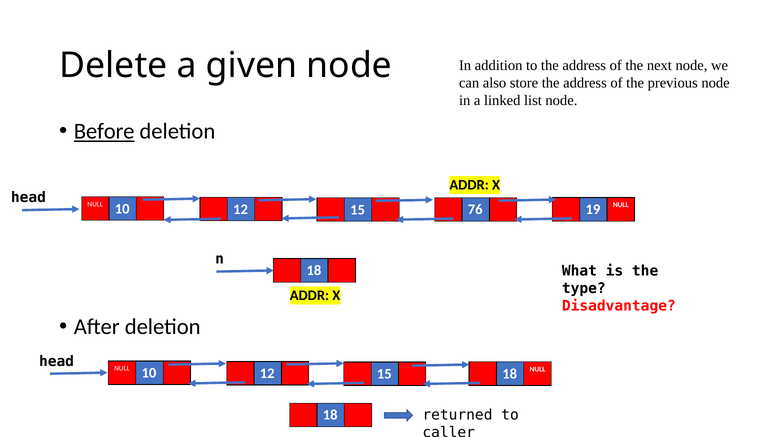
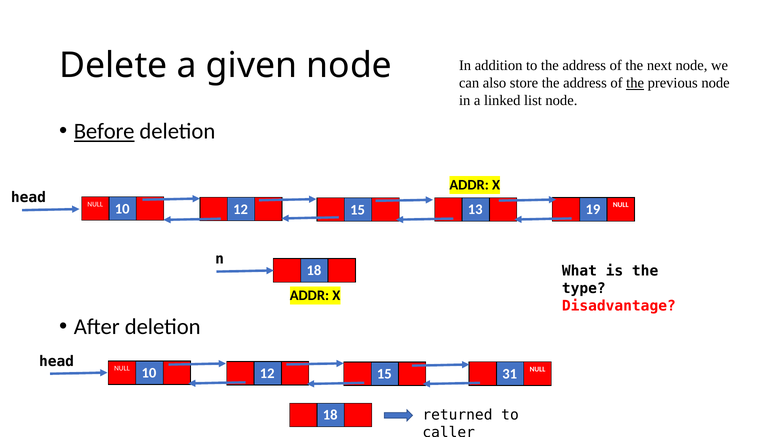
the at (635, 83) underline: none -> present
76: 76 -> 13
15 18: 18 -> 31
